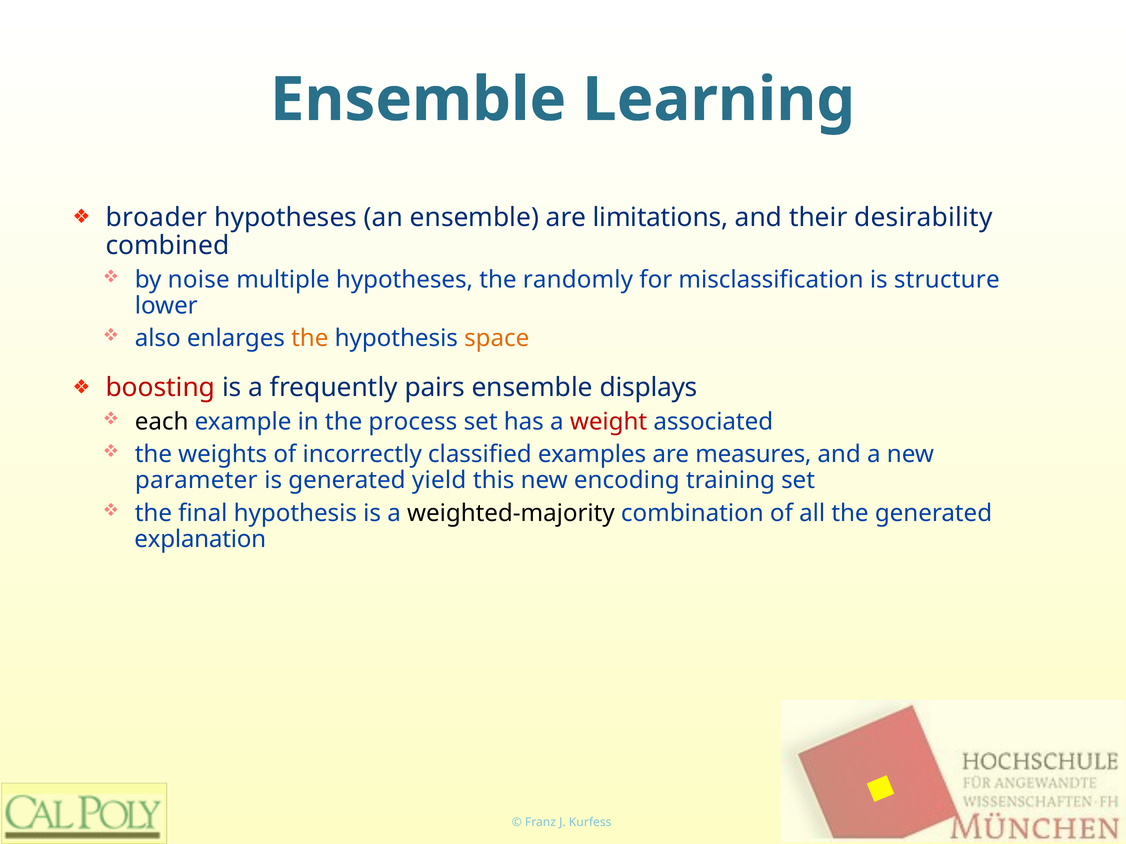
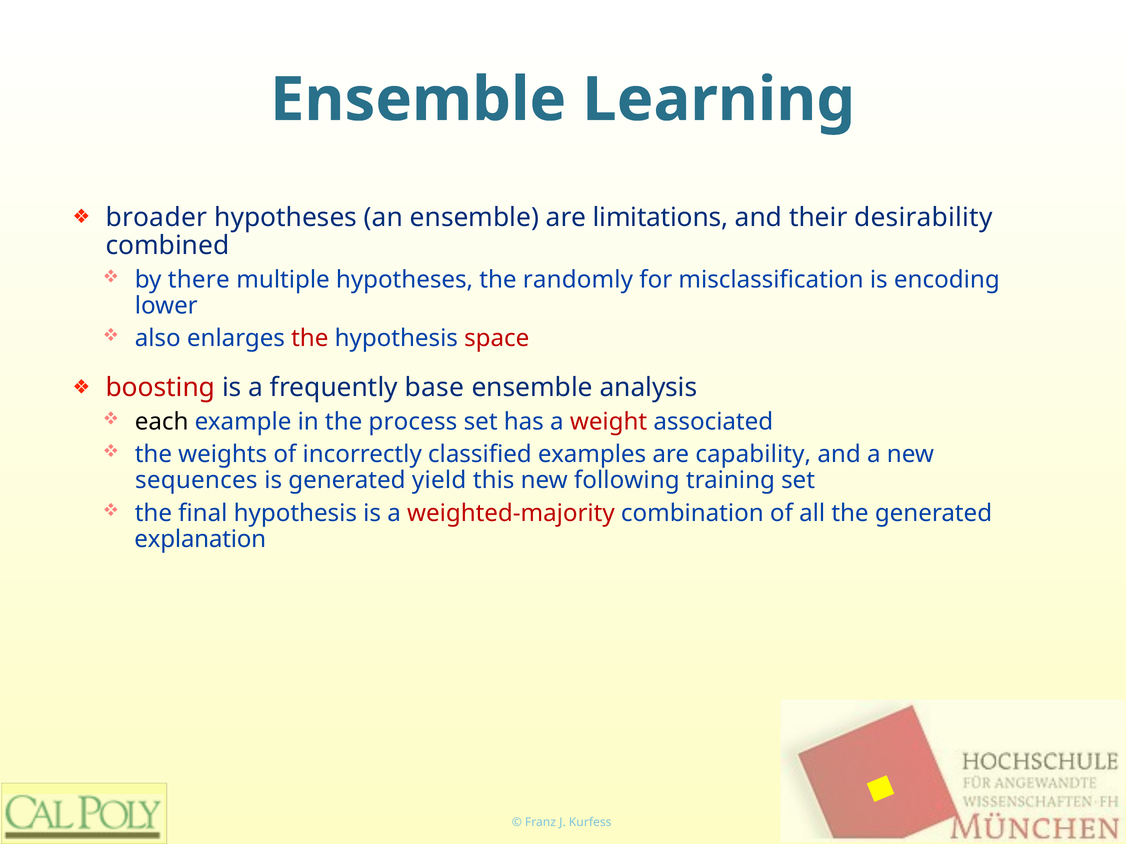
noise: noise -> there
structure: structure -> encoding
the at (310, 339) colour: orange -> red
space colour: orange -> red
pairs: pairs -> base
displays: displays -> analysis
measures: measures -> capability
parameter: parameter -> sequences
encoding: encoding -> following
weighted-majority colour: black -> red
